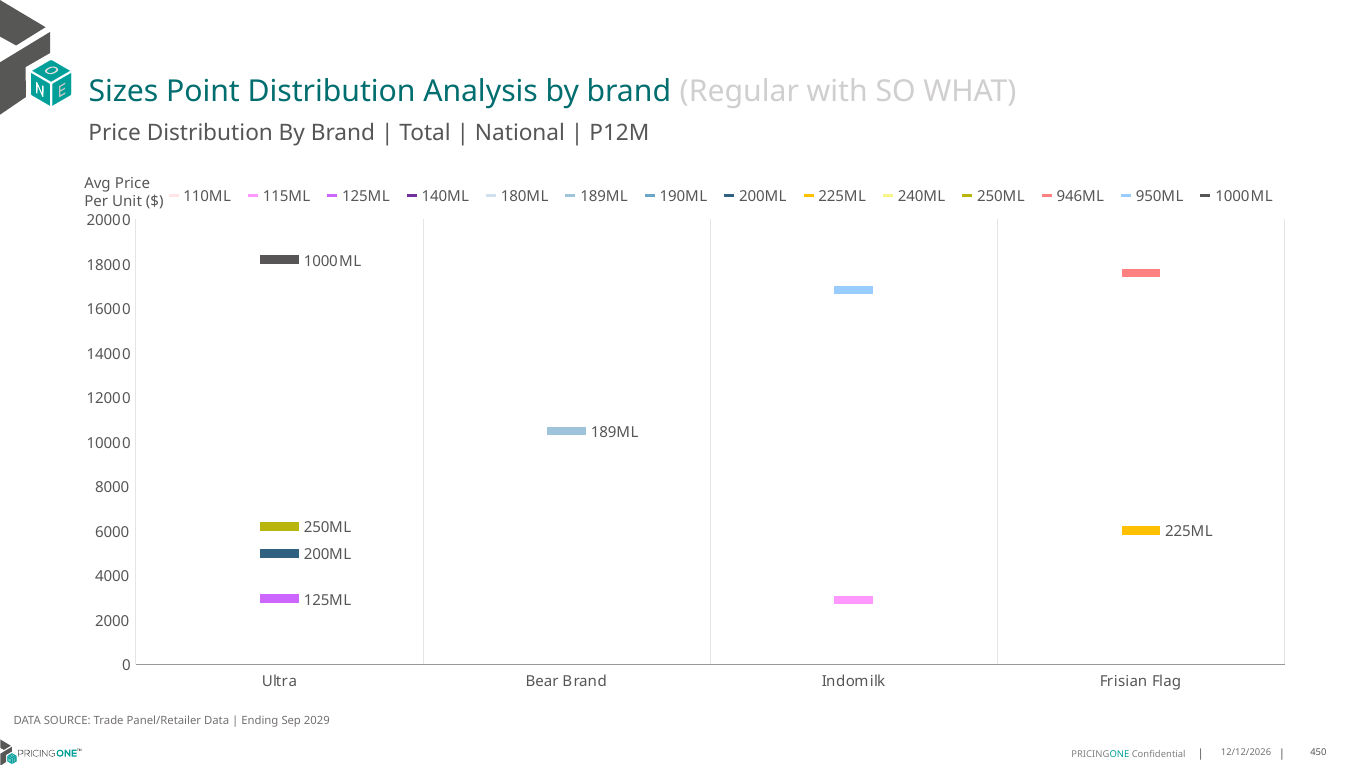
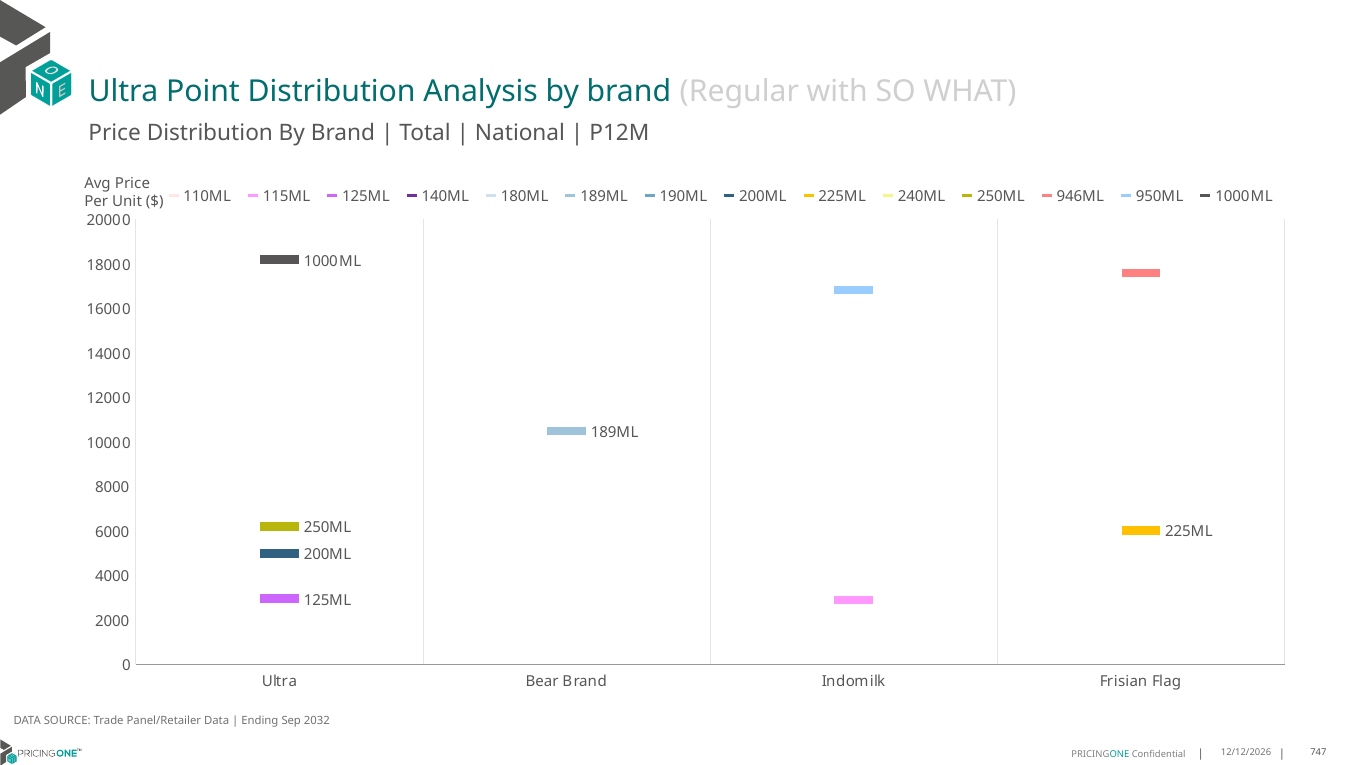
Sizes at (123, 91): Sizes -> Ultra
2029: 2029 -> 2032
450: 450 -> 747
